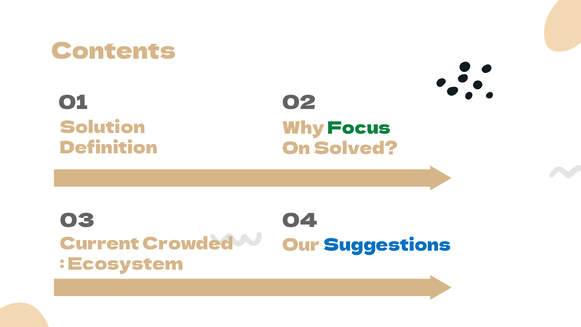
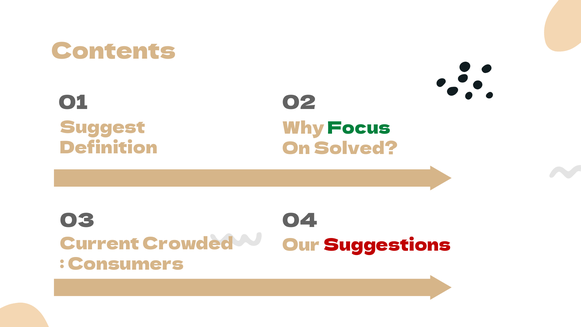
Solution: Solution -> Suggest
Suggestions colour: blue -> red
Ecosystem: Ecosystem -> Consumers
